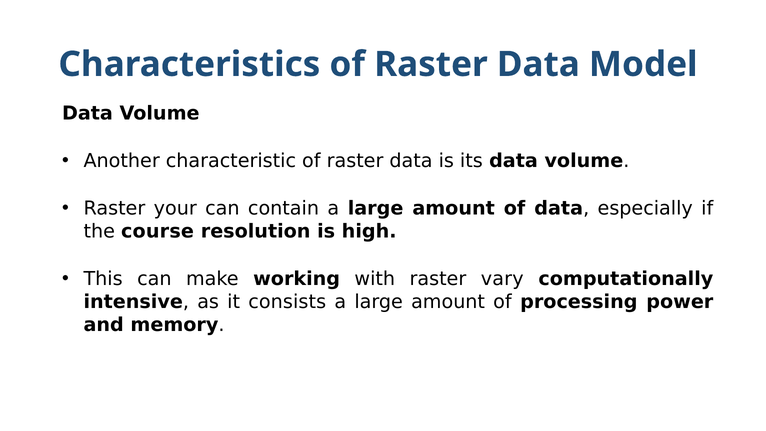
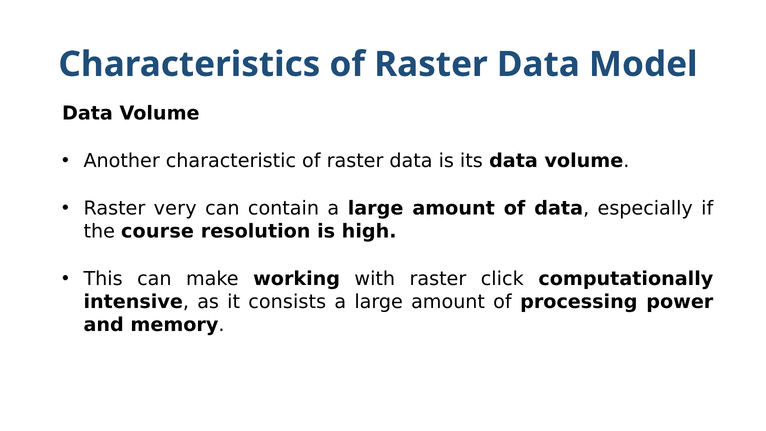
your: your -> very
vary: vary -> click
